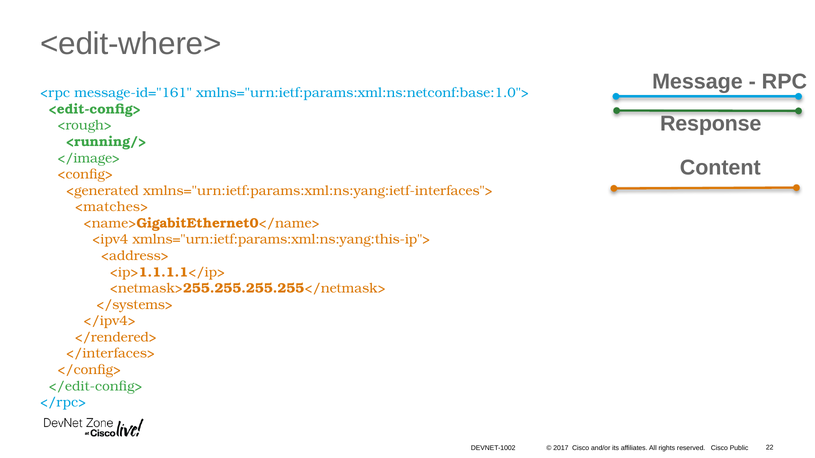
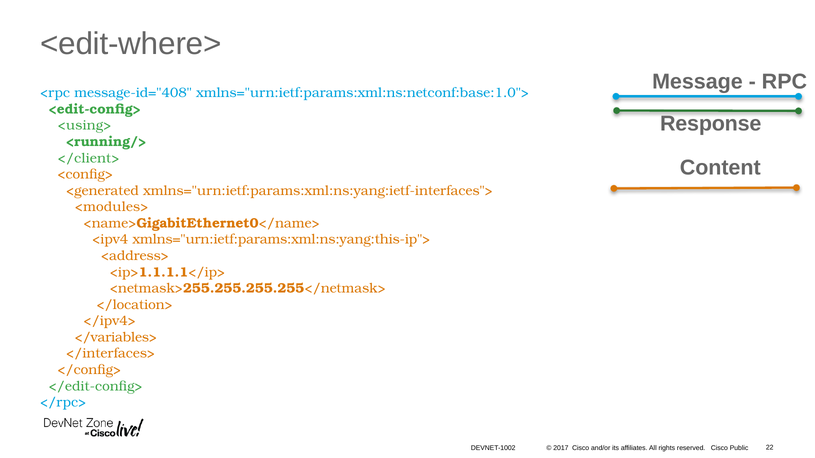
message-id="161: message-id="161 -> message-id="408
<rough>: <rough> -> <using>
</image>: </image> -> </client>
<matches>: <matches> -> <modules>
</systems>: </systems> -> </location>
</rendered>: </rendered> -> </variables>
